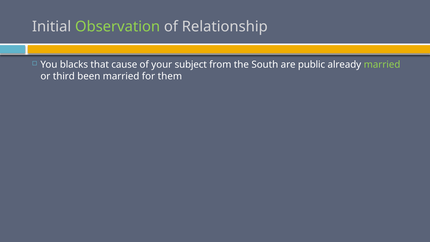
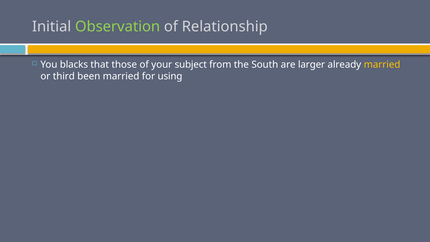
cause: cause -> those
public: public -> larger
married at (382, 65) colour: light green -> yellow
them: them -> using
